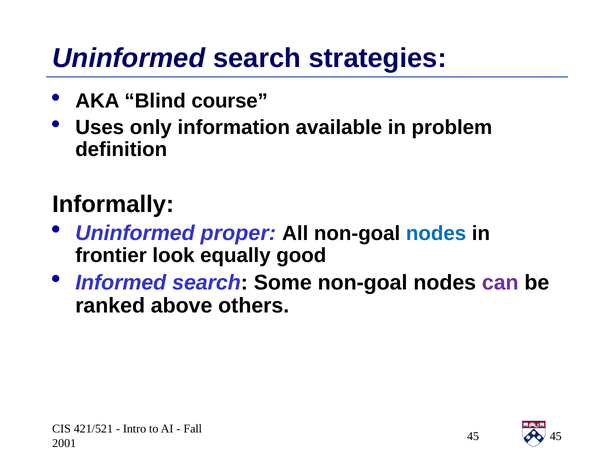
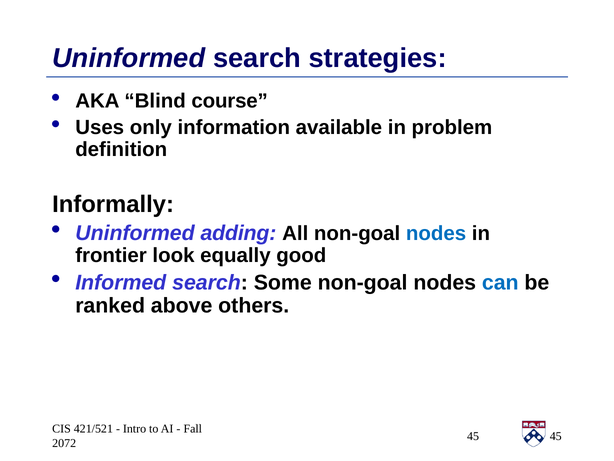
proper: proper -> adding
can colour: purple -> blue
2001: 2001 -> 2072
